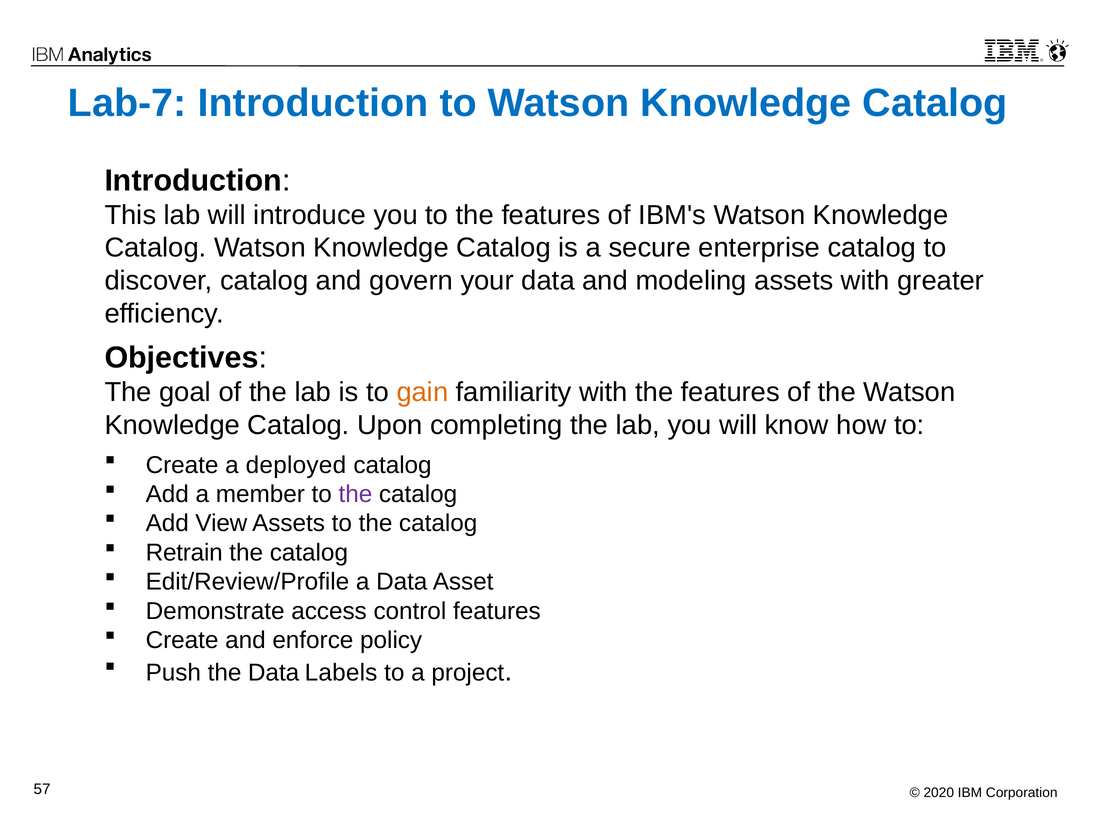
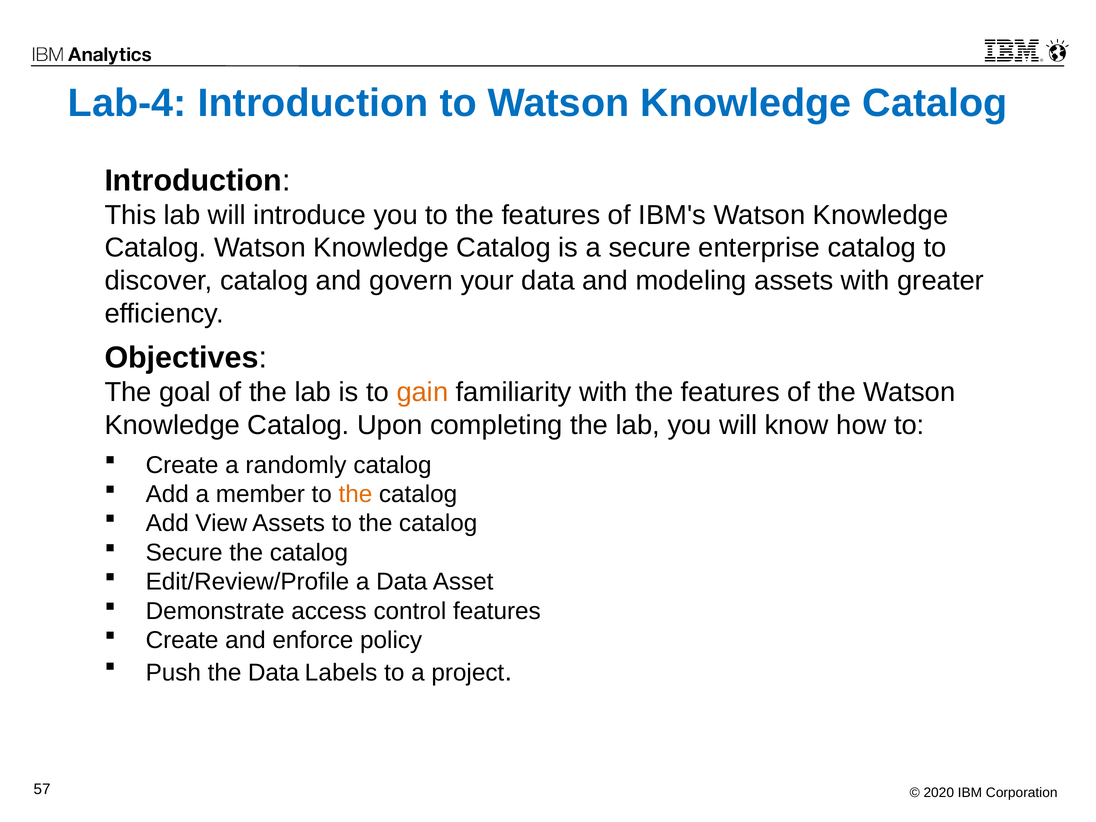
Lab-7: Lab-7 -> Lab-4
deployed: deployed -> randomly
the at (355, 494) colour: purple -> orange
Retrain at (184, 553): Retrain -> Secure
